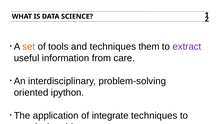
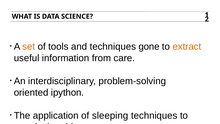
them: them -> gone
extract colour: purple -> orange
integrate: integrate -> sleeping
